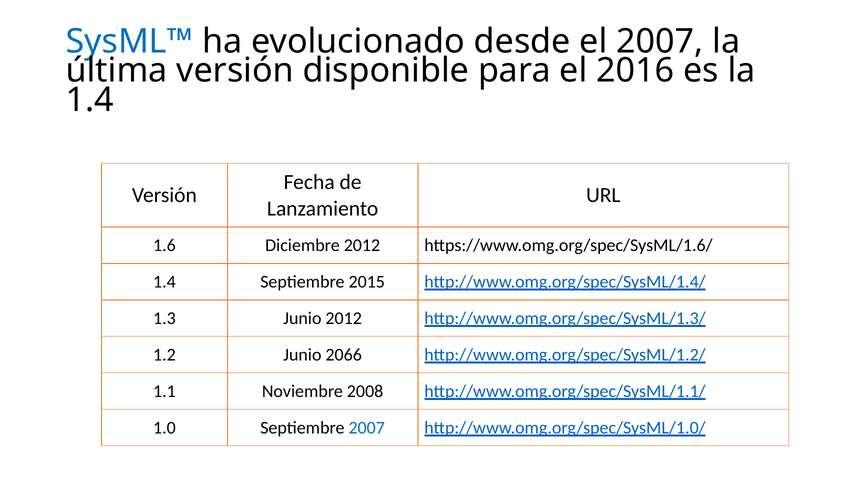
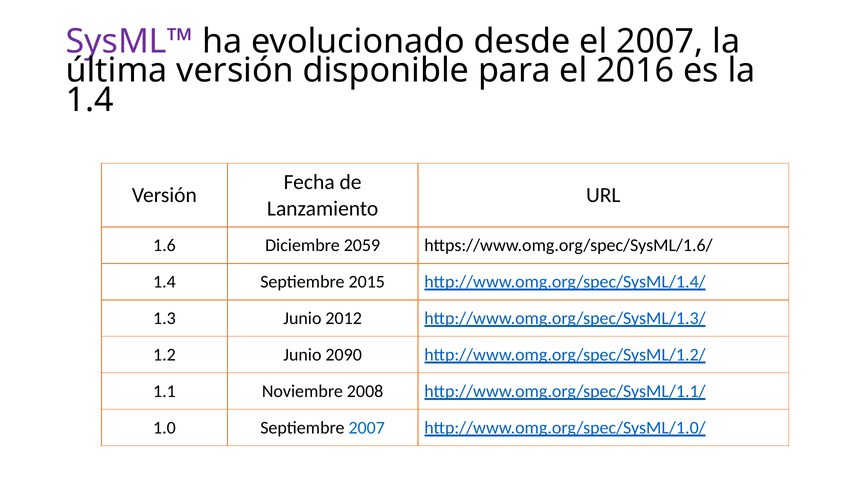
SysML™ colour: blue -> purple
Diciembre 2012: 2012 -> 2059
2066: 2066 -> 2090
